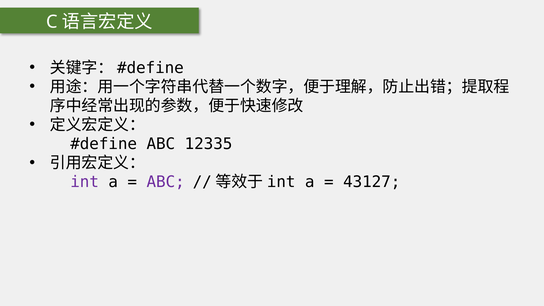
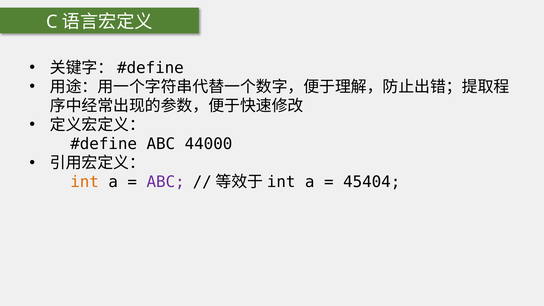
12335: 12335 -> 44000
int colour: purple -> orange
43127: 43127 -> 45404
